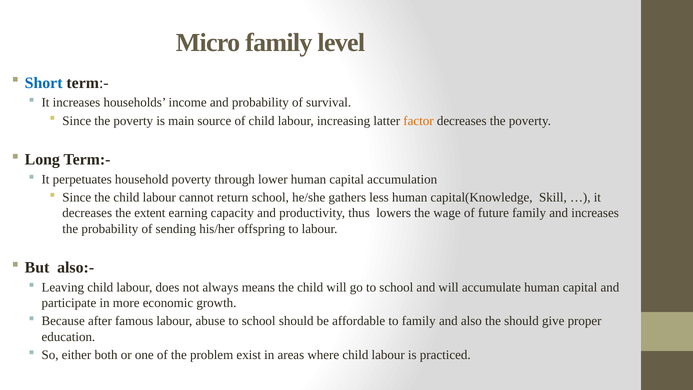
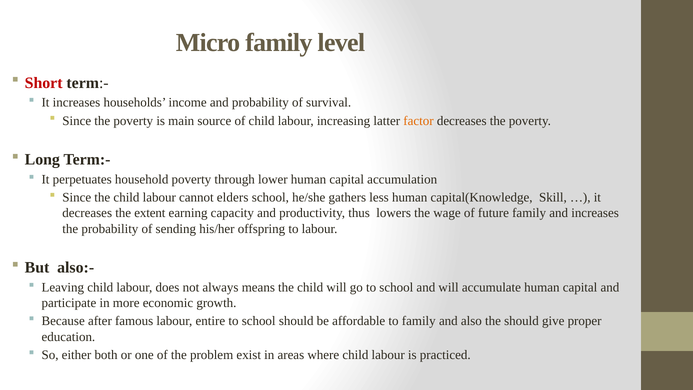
Short colour: blue -> red
return: return -> elders
abuse: abuse -> entire
